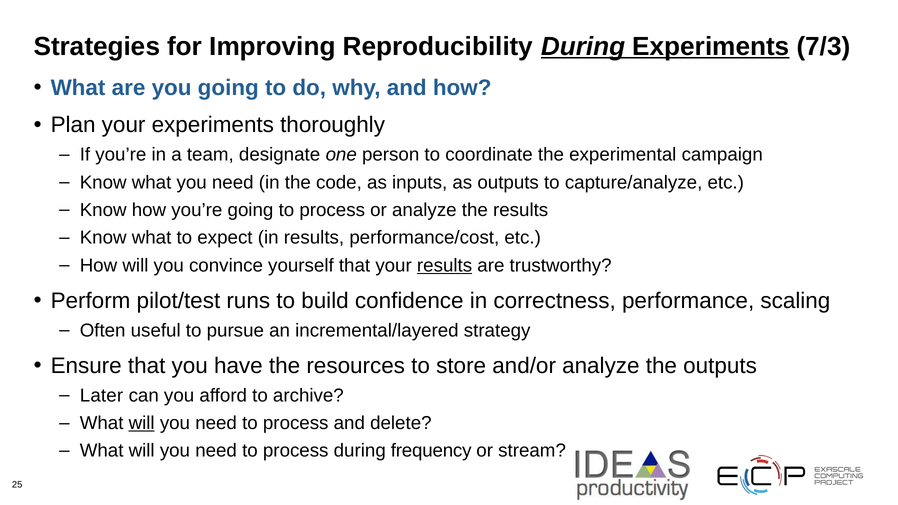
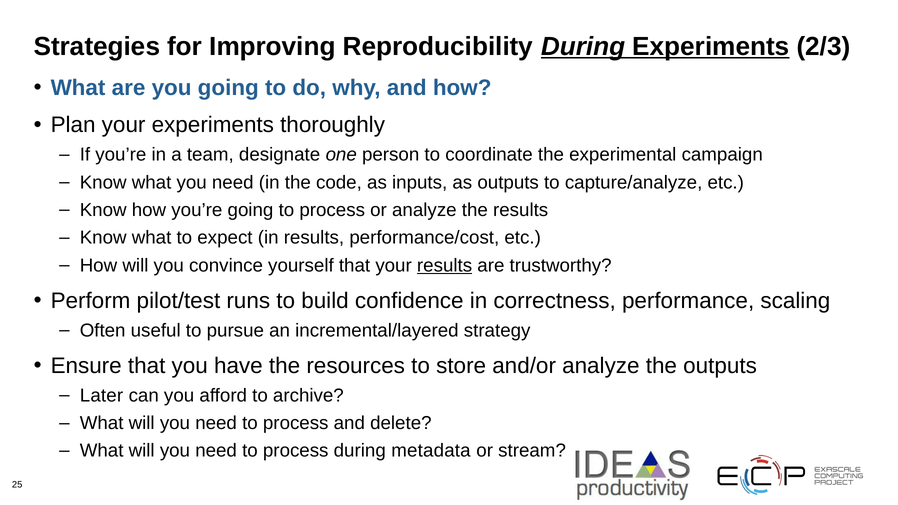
7/3: 7/3 -> 2/3
will at (142, 423) underline: present -> none
frequency: frequency -> metadata
